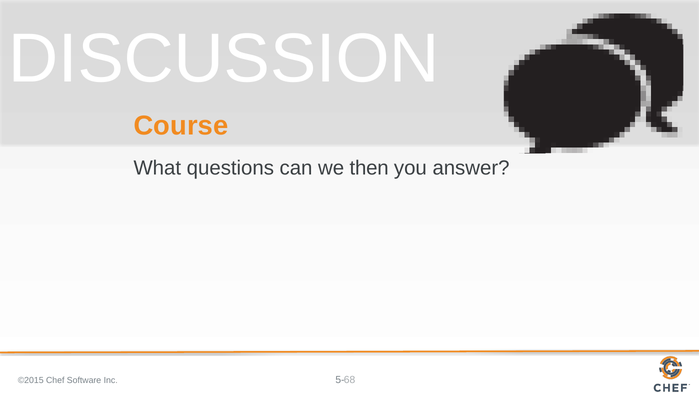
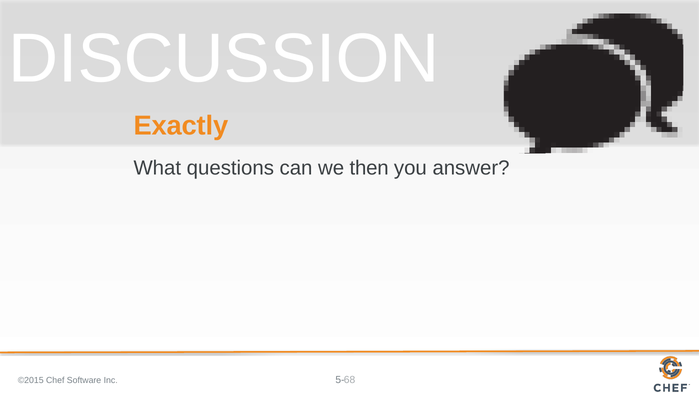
Course: Course -> Exactly
